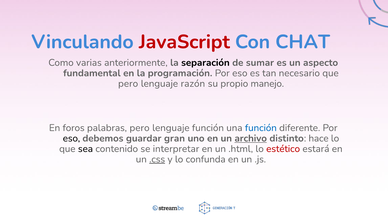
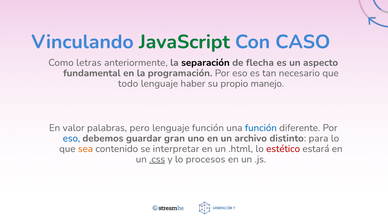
JavaScript colour: red -> green
CHAT: CHAT -> CASO
varias: varias -> letras
sumar: sumar -> flecha
pero at (128, 84): pero -> todo
razón: razón -> haber
foros: foros -> valor
eso at (71, 138) colour: black -> blue
archivo underline: present -> none
hace: hace -> para
sea colour: black -> orange
confunda: confunda -> procesos
